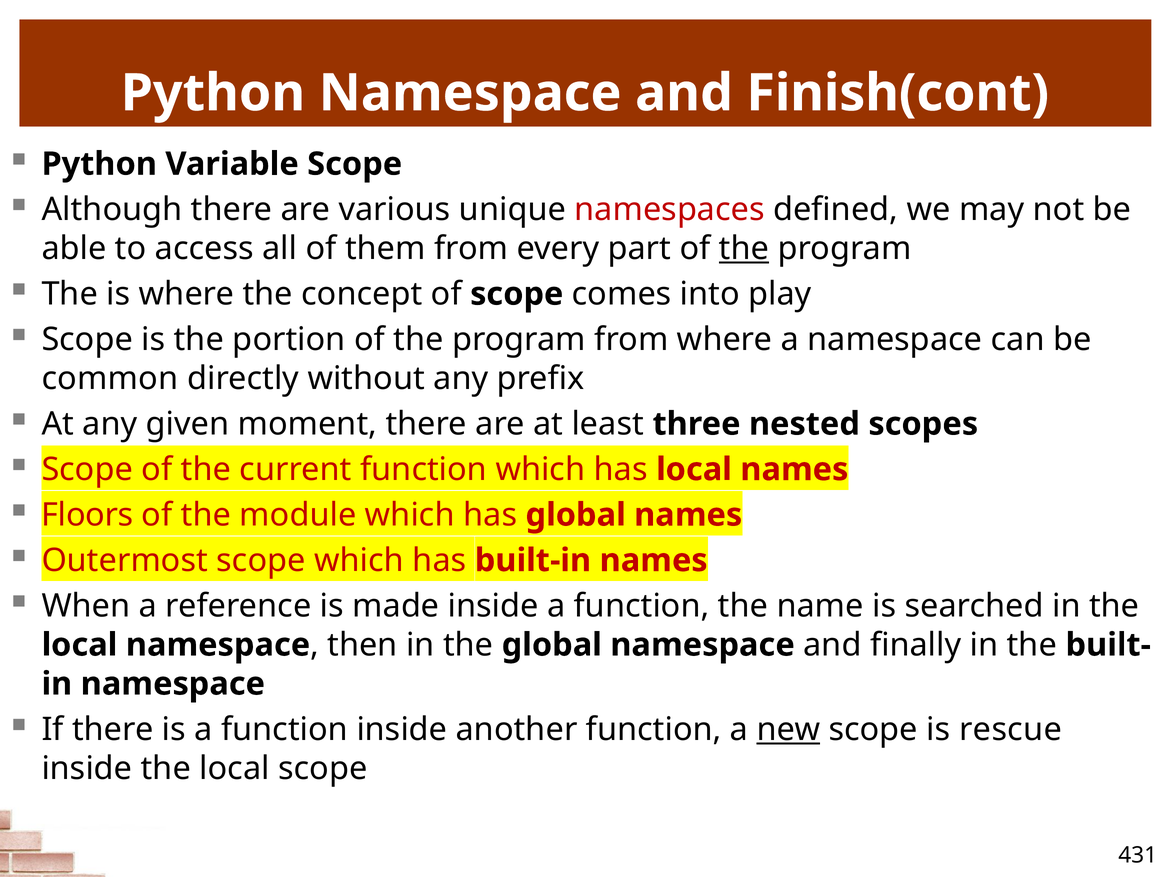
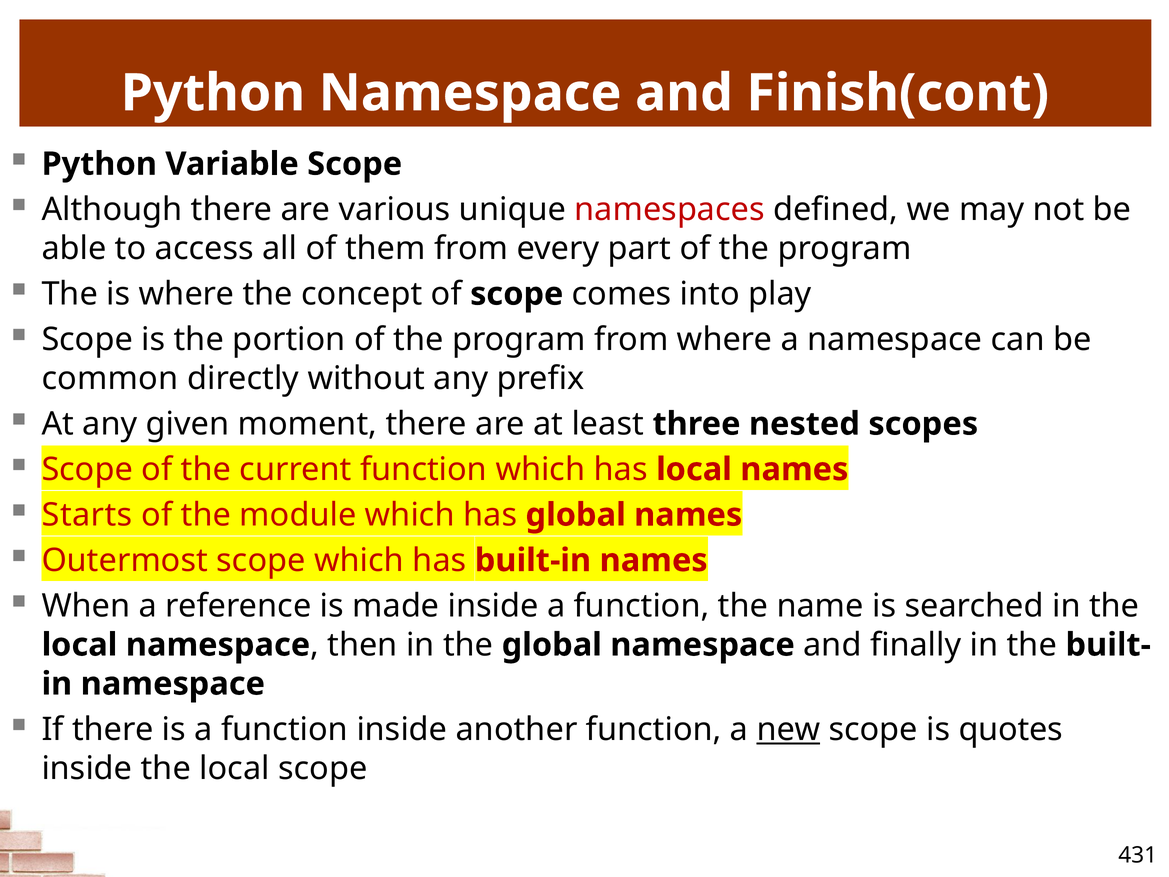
the at (744, 248) underline: present -> none
Floors: Floors -> Starts
rescue: rescue -> quotes
